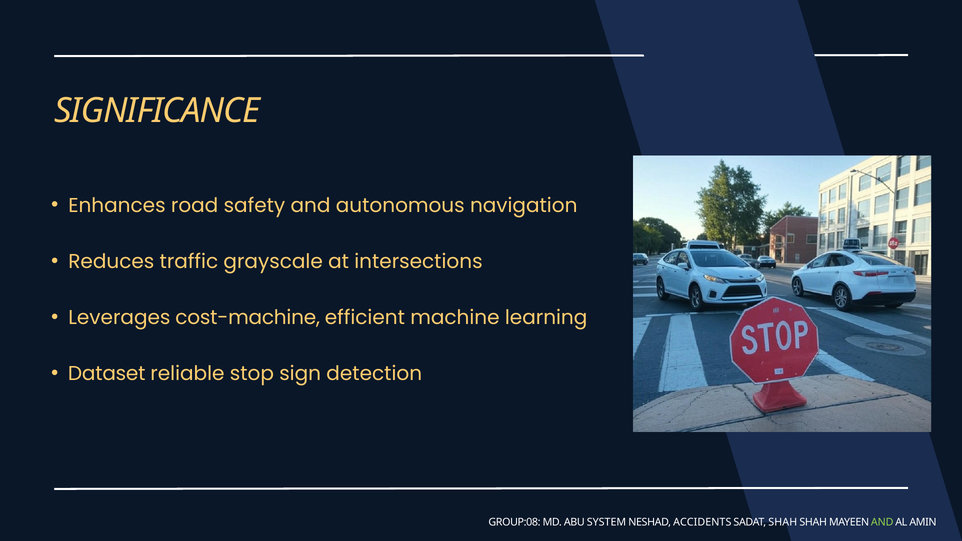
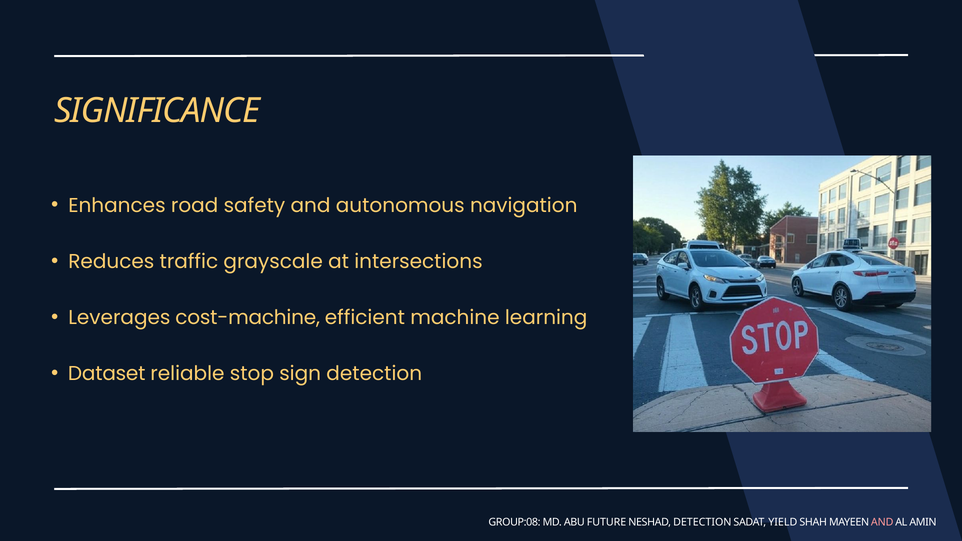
SYSTEM: SYSTEM -> FUTURE
NESHAD ACCIDENTS: ACCIDENTS -> DETECTION
SADAT SHAH: SHAH -> YIELD
AND at (882, 523) colour: light green -> pink
